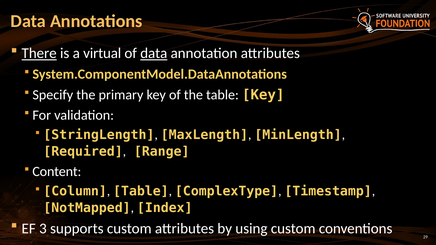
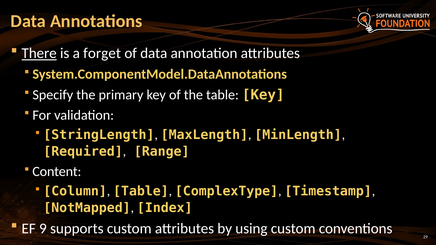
virtual: virtual -> forget
data at (154, 53) underline: present -> none
3: 3 -> 9
